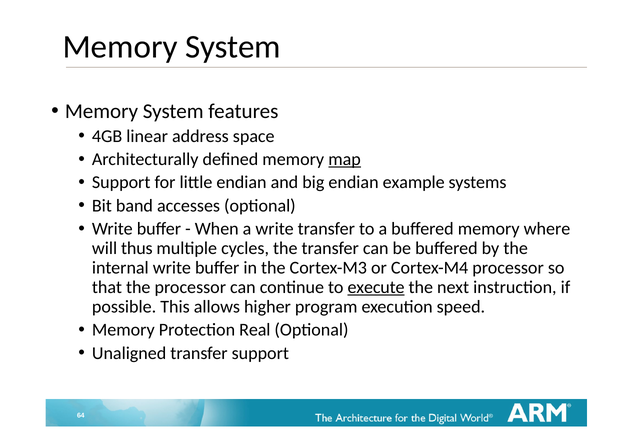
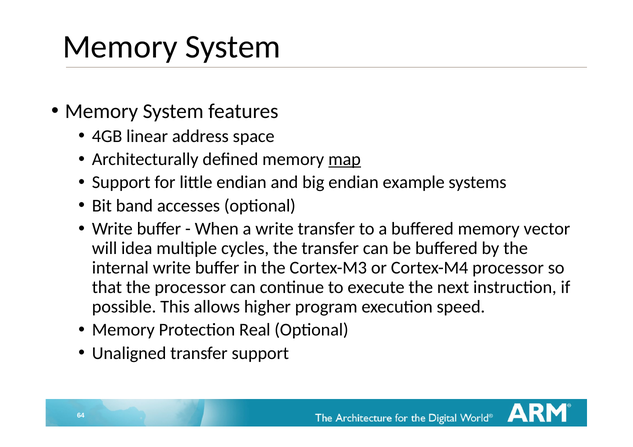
where: where -> vector
thus: thus -> idea
execute underline: present -> none
